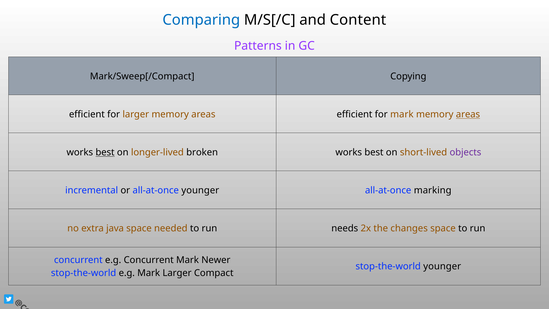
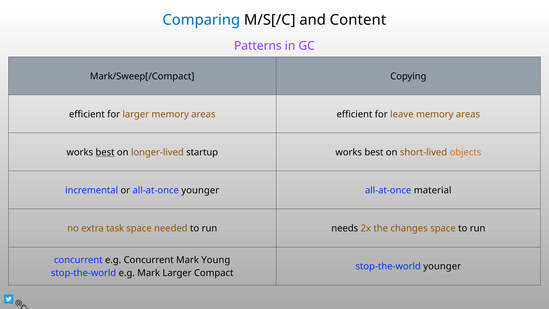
for mark: mark -> leave
areas at (468, 114) underline: present -> none
broken: broken -> startup
objects colour: purple -> orange
marking: marking -> material
java: java -> task
Newer: Newer -> Young
